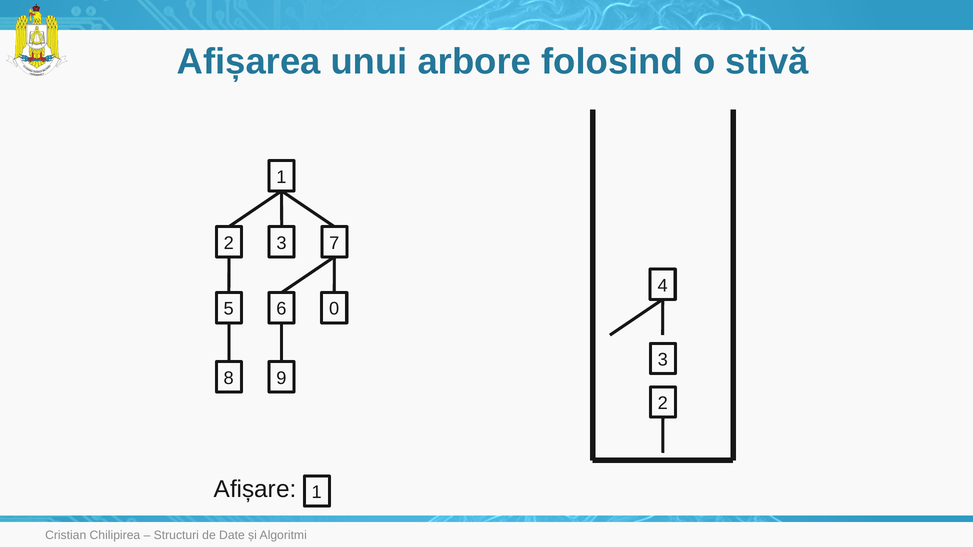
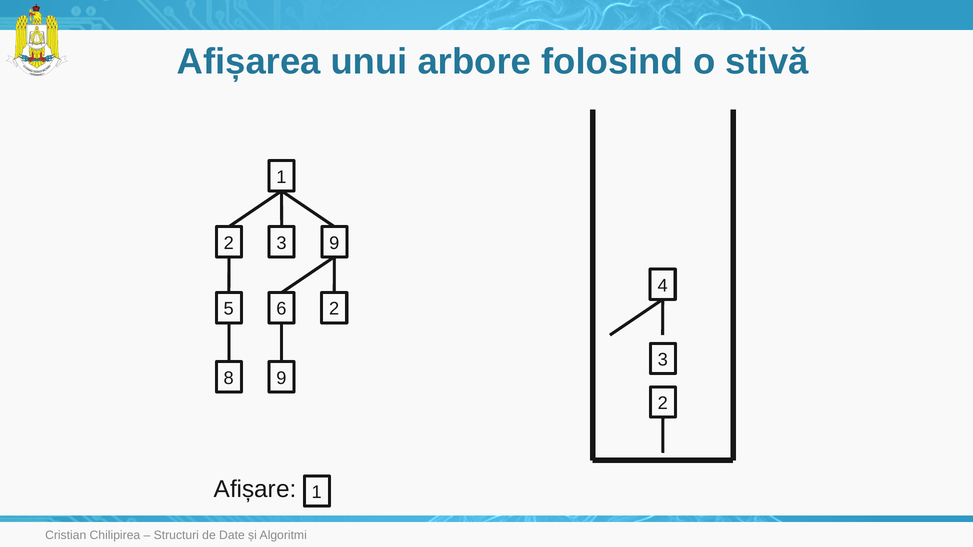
3 7: 7 -> 9
6 0: 0 -> 2
